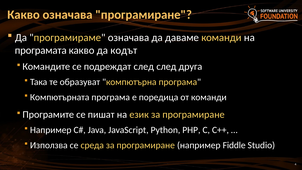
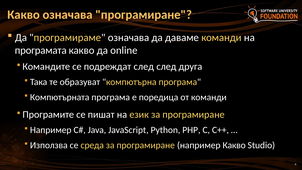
кодът: кодът -> online
например Fiddle: Fiddle -> Какво
